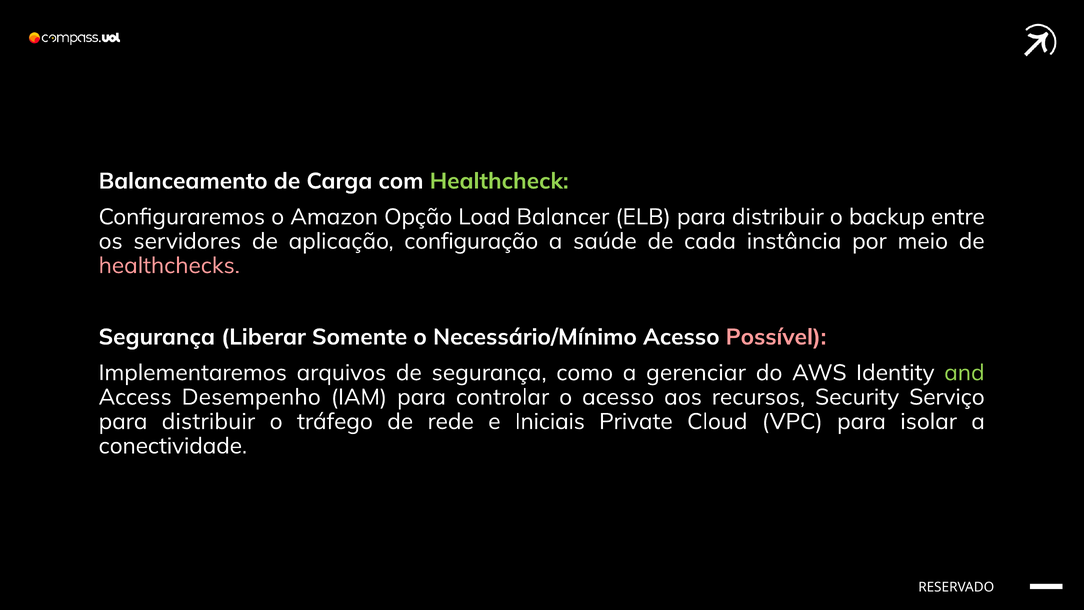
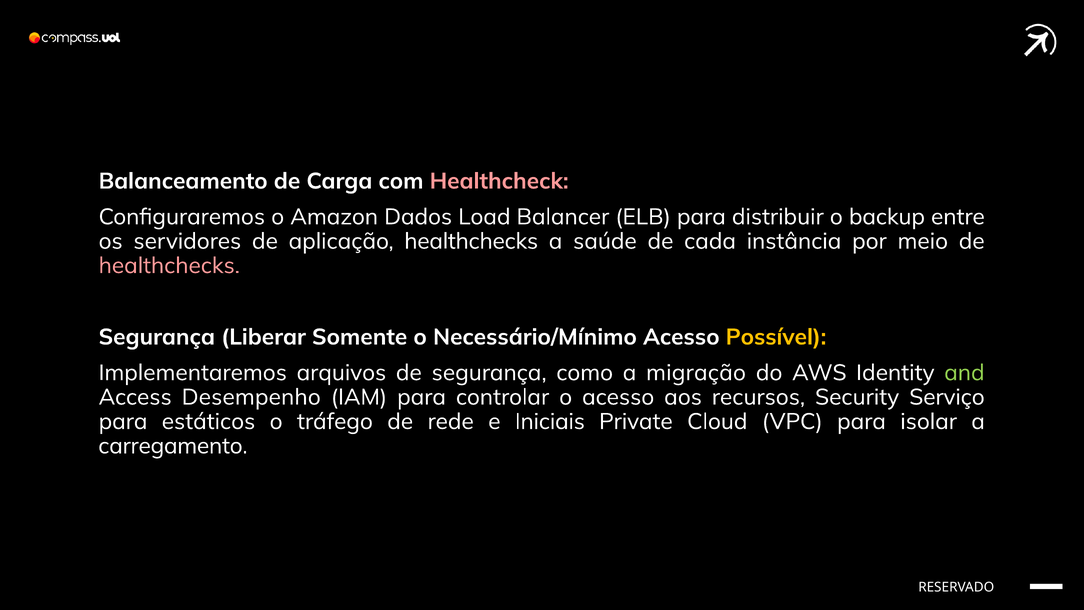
Healthcheck colour: light green -> pink
Opção: Opção -> Dados
aplicação configuração: configuração -> healthchecks
Possível colour: pink -> yellow
gerenciar: gerenciar -> migração
distribuir at (208, 421): distribuir -> estáticos
conectividade: conectividade -> carregamento
